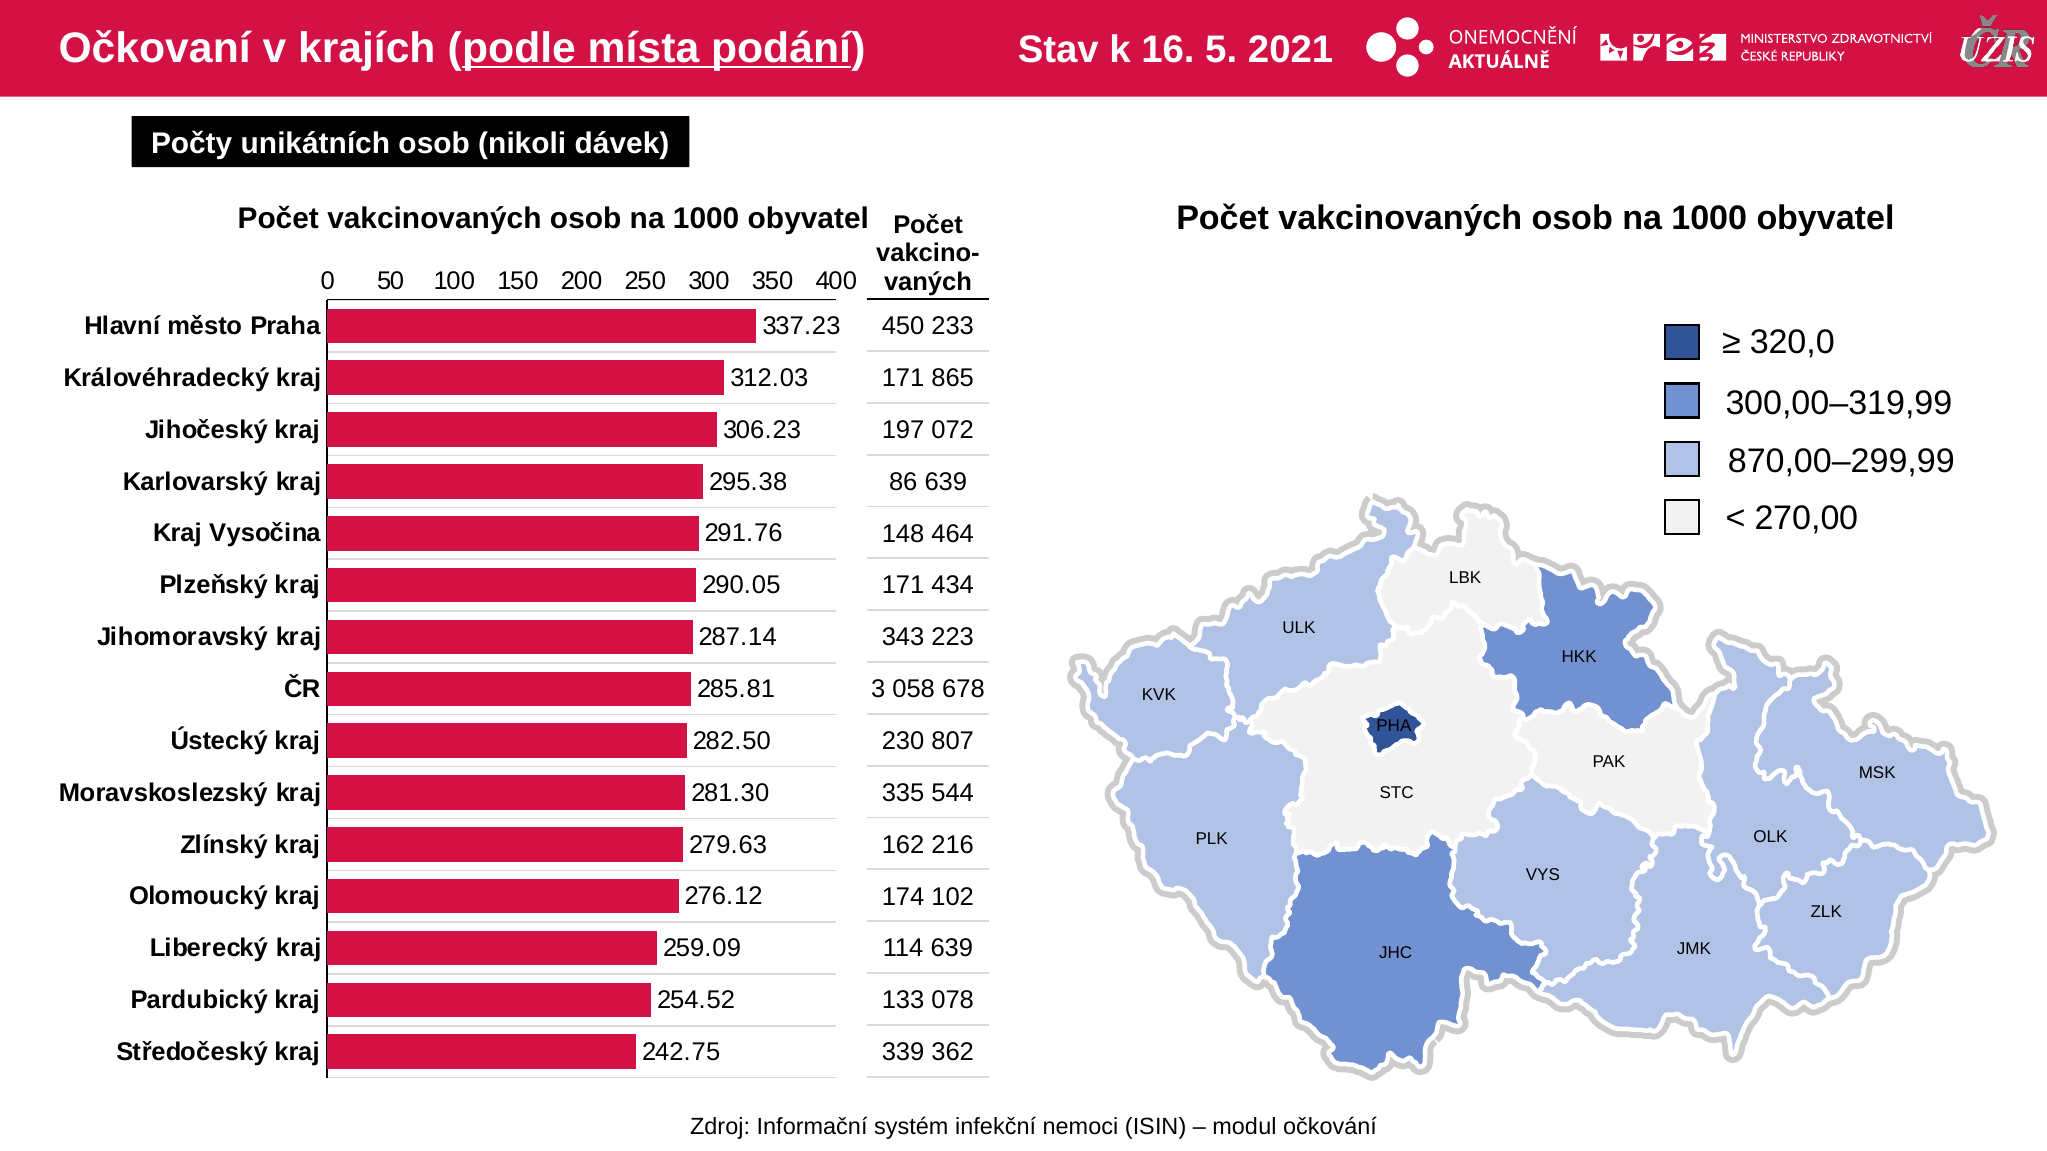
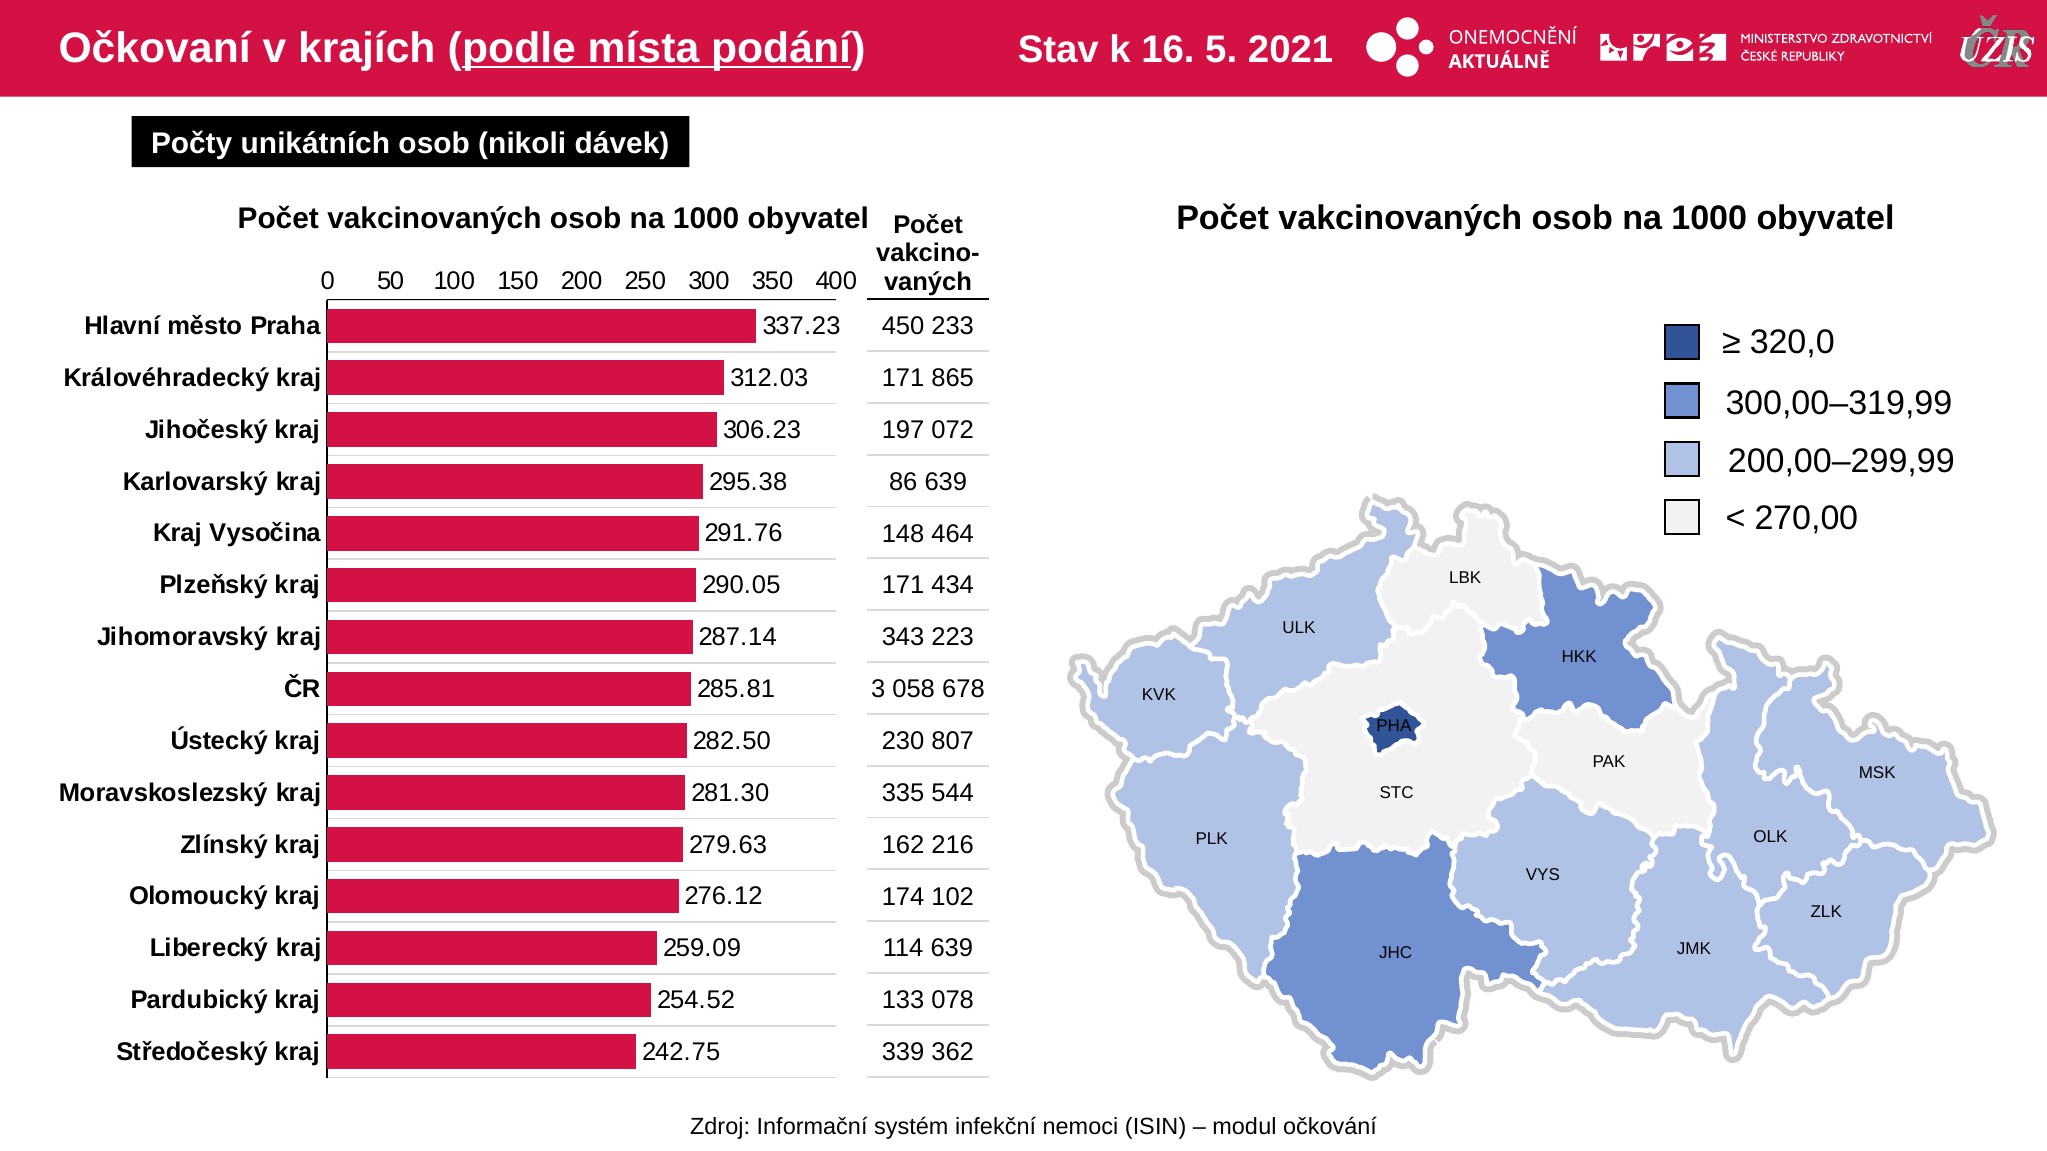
870,00–299,99: 870,00–299,99 -> 200,00–299,99
